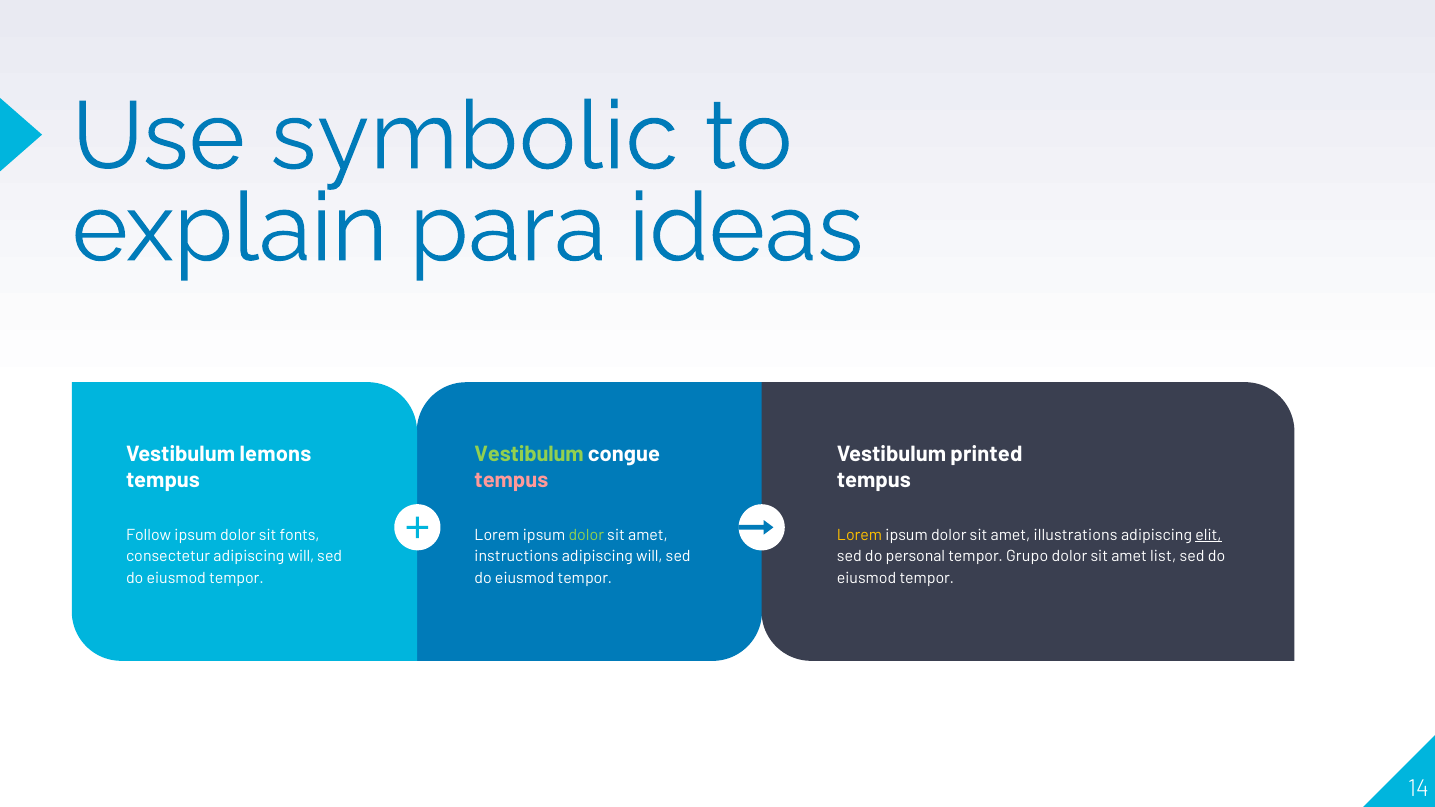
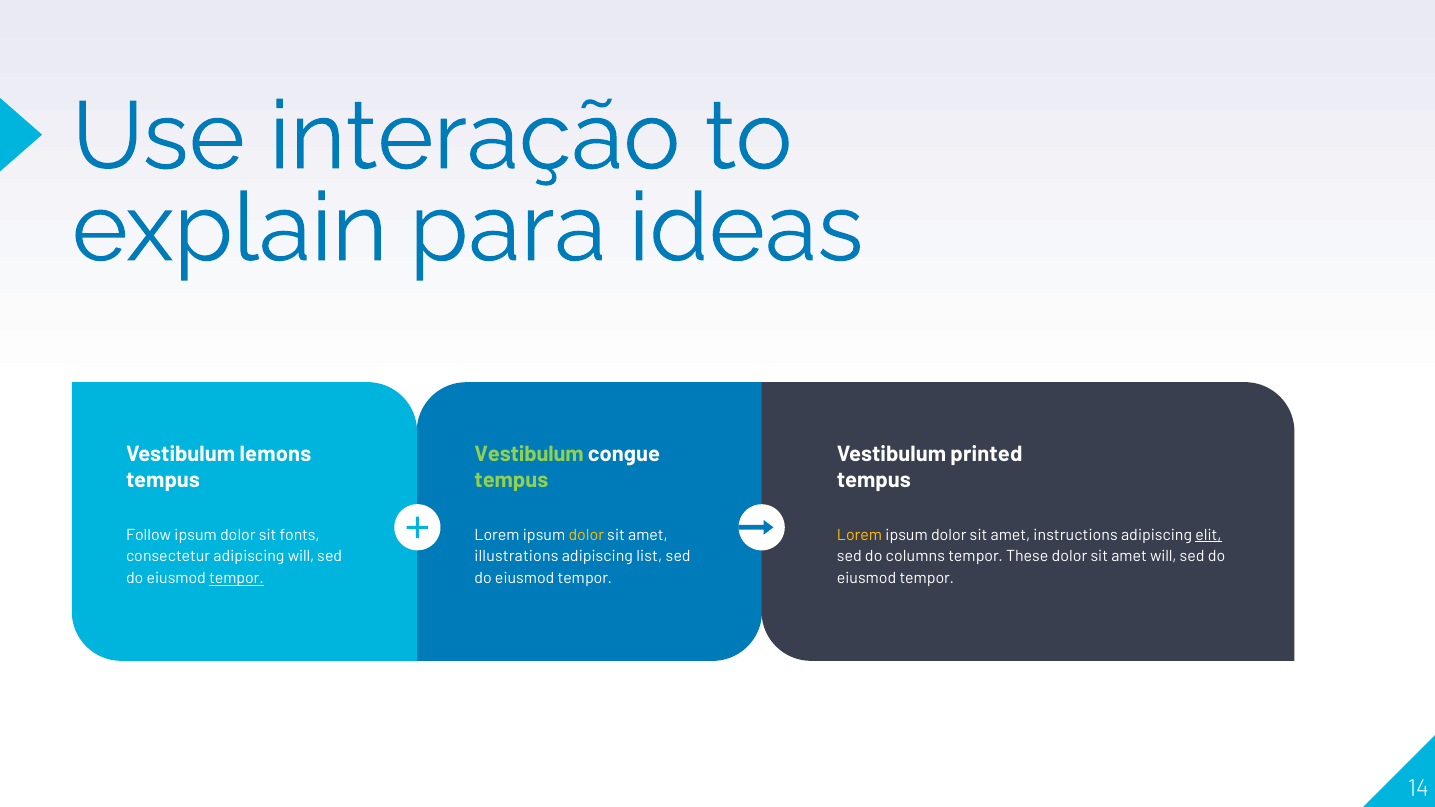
symbolic: symbolic -> interação
tempus at (511, 481) colour: pink -> light green
dolor at (586, 535) colour: light green -> yellow
illustrations: illustrations -> instructions
instructions: instructions -> illustrations
will at (649, 557): will -> list
personal: personal -> columns
Grupo: Grupo -> These
amet list: list -> will
tempor at (236, 579) underline: none -> present
